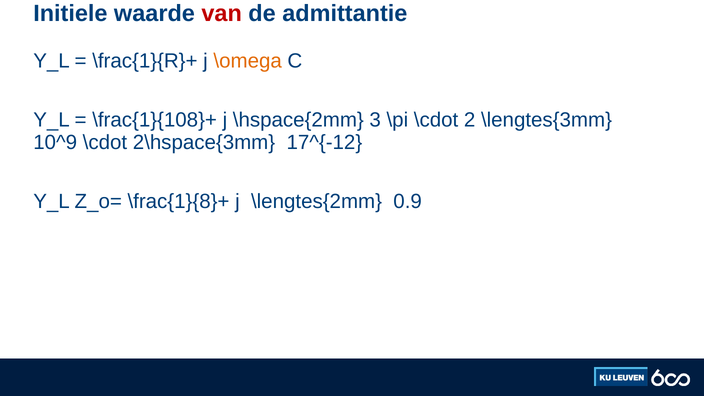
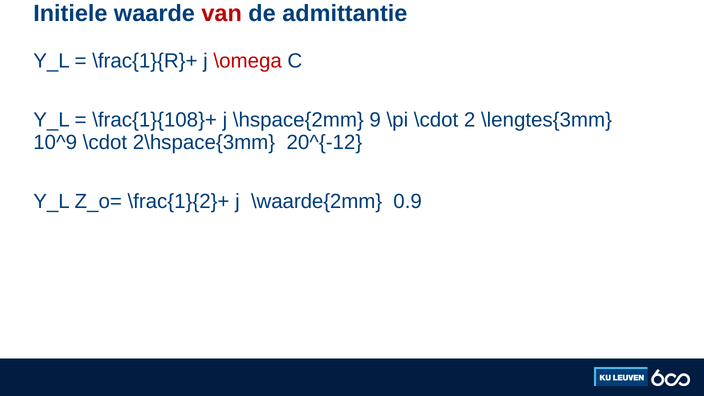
\omega colour: orange -> red
3: 3 -> 9
17^{-12: 17^{-12 -> 20^{-12
\frac{1}{8}+: \frac{1}{8}+ -> \frac{1}{2}+
\lengtes{2mm: \lengtes{2mm -> \waarde{2mm
